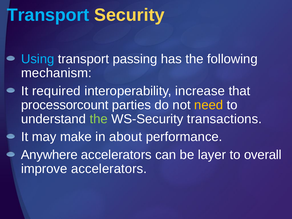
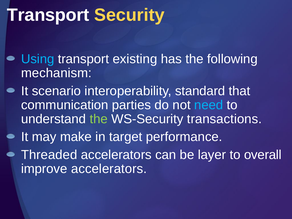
Transport at (48, 15) colour: light blue -> white
passing: passing -> existing
required: required -> scenario
increase: increase -> standard
processorcount: processorcount -> communication
need colour: yellow -> light blue
about: about -> target
Anywhere: Anywhere -> Threaded
